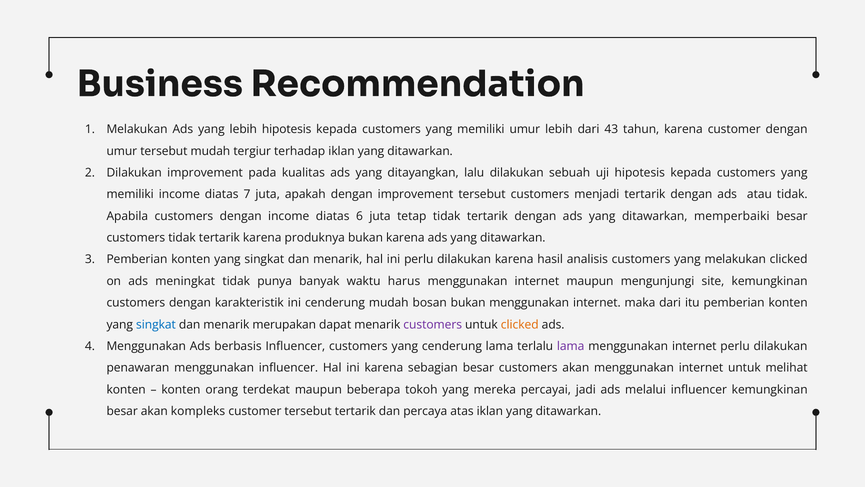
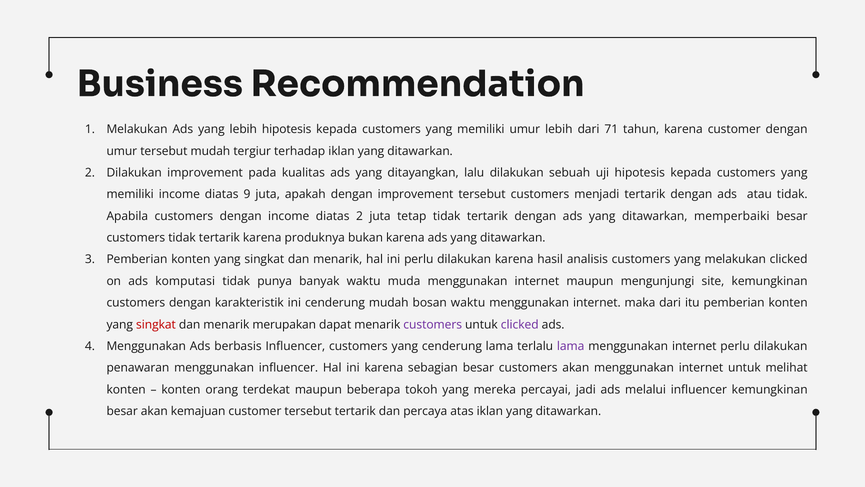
43: 43 -> 71
7: 7 -> 9
diatas 6: 6 -> 2
meningkat: meningkat -> komputasi
harus: harus -> muda
bosan bukan: bukan -> waktu
singkat at (156, 324) colour: blue -> red
clicked at (520, 324) colour: orange -> purple
kompleks: kompleks -> kemajuan
